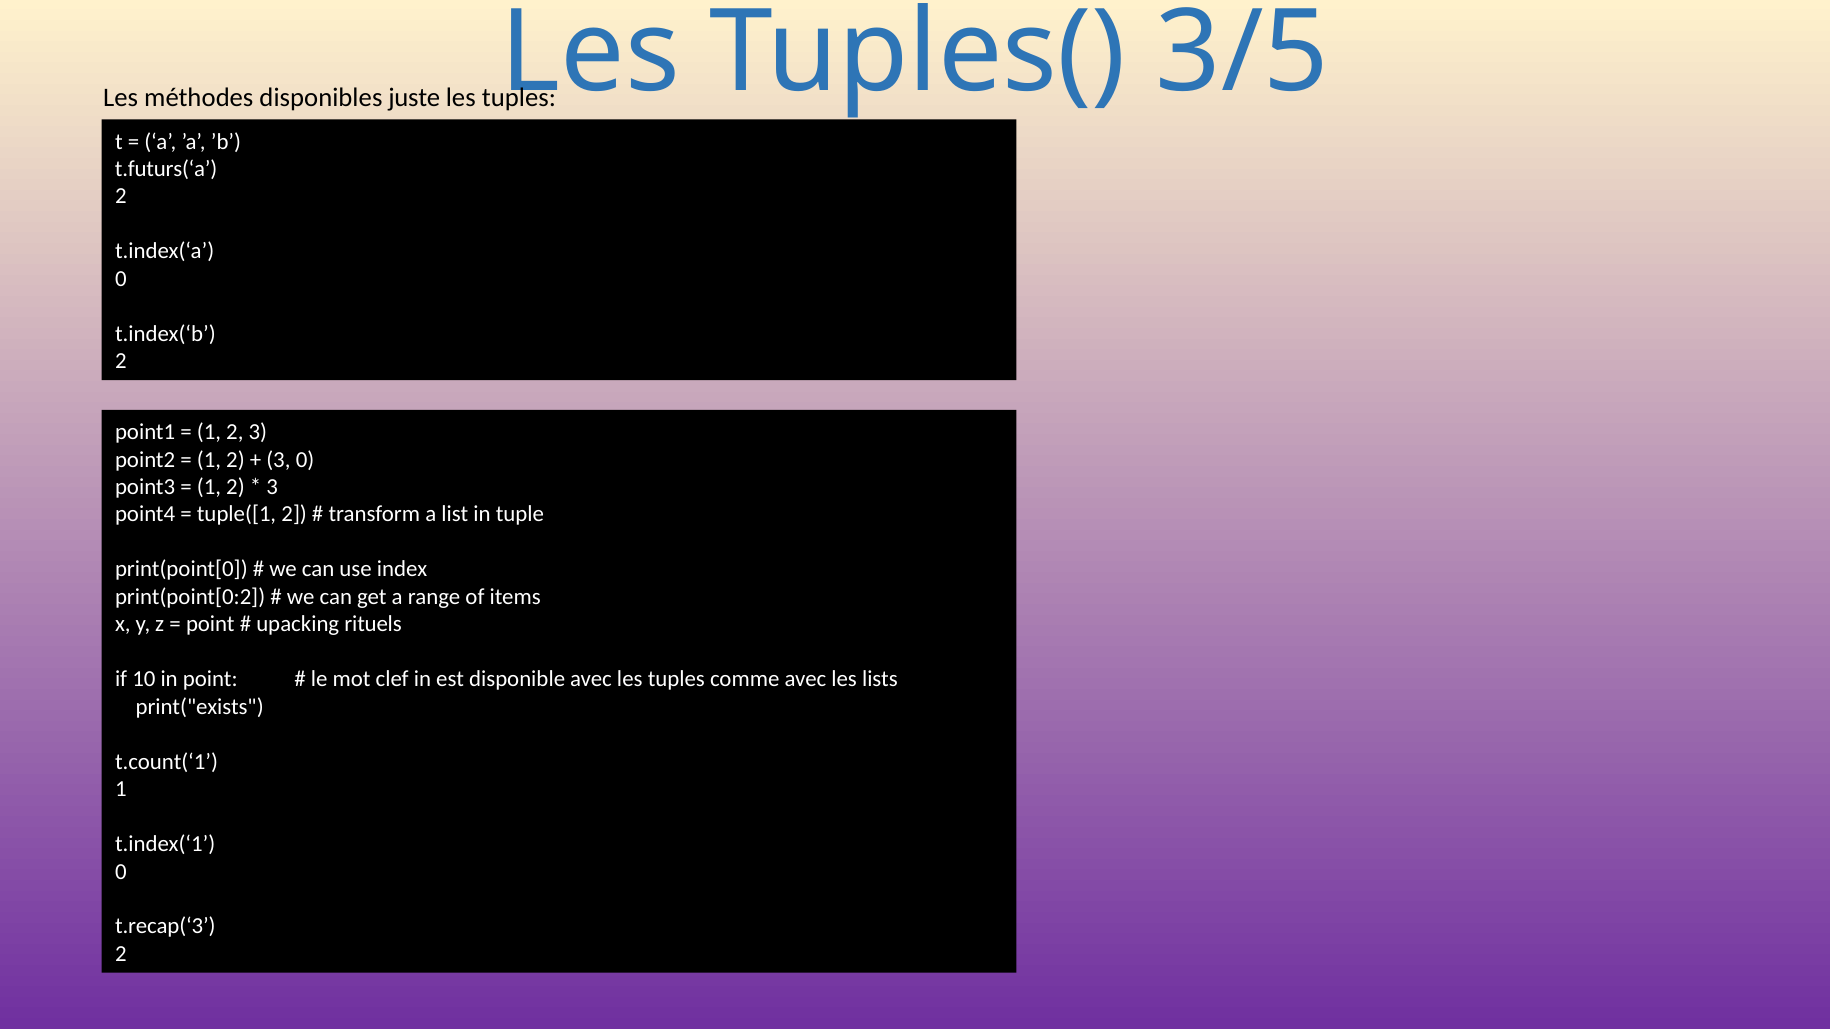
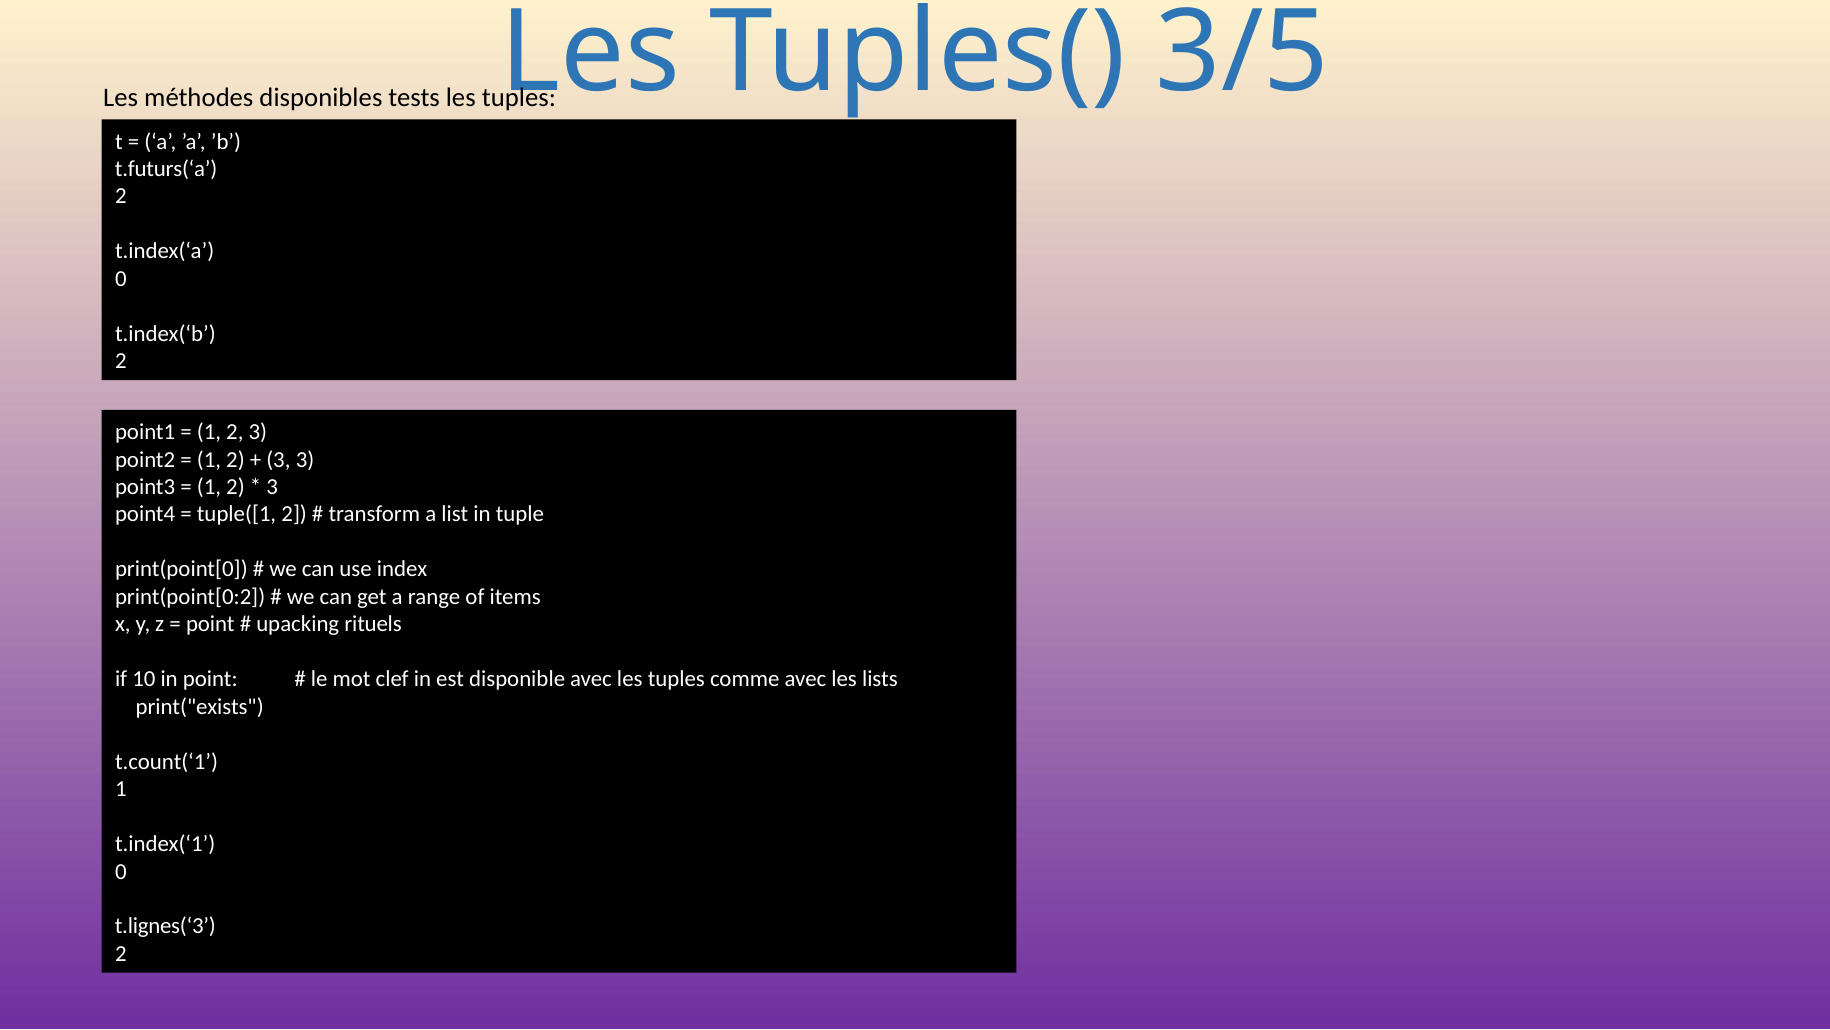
juste: juste -> tests
3 0: 0 -> 3
t.recap(‘3: t.recap(‘3 -> t.lignes(‘3
